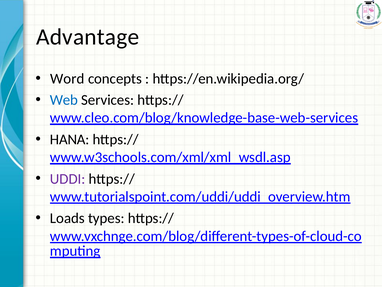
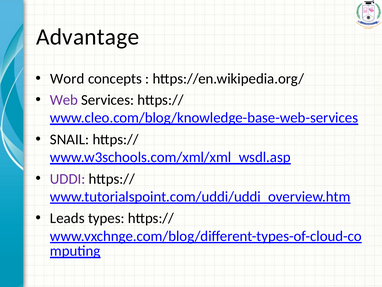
Web colour: blue -> purple
HANA: HANA -> SNAIL
Loads: Loads -> Leads
